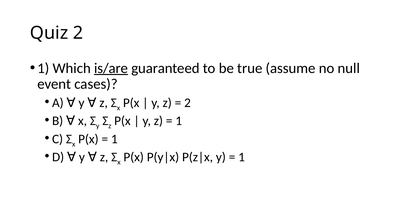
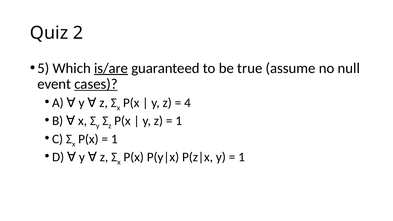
1 at (43, 68): 1 -> 5
cases underline: none -> present
2 at (188, 103): 2 -> 4
